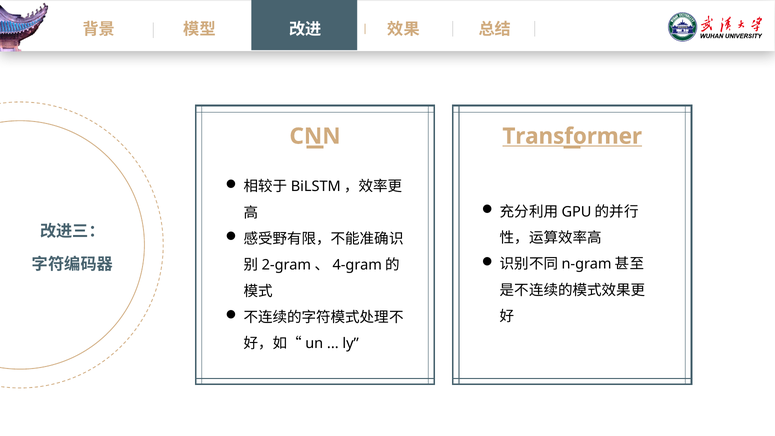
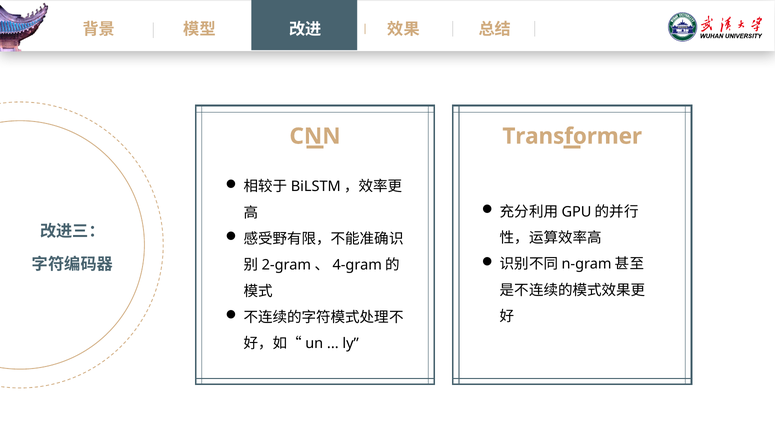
Transformer underline: present -> none
